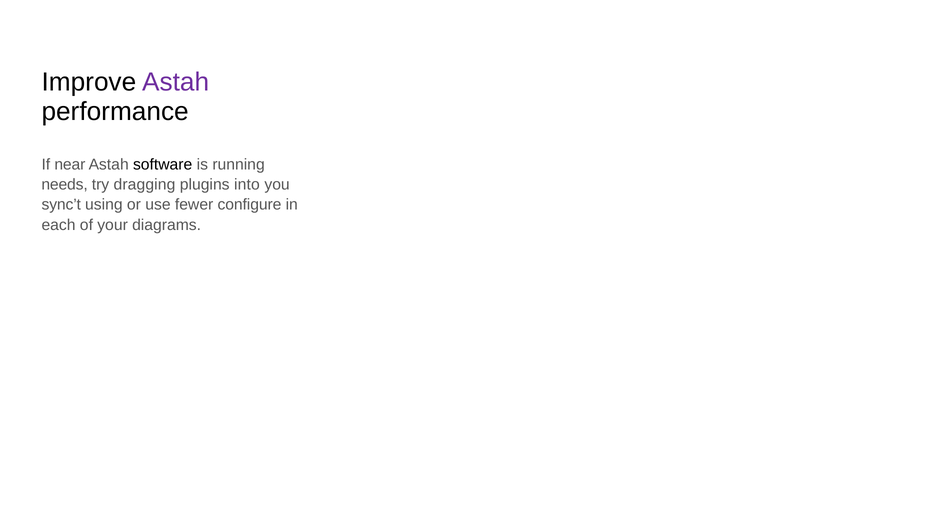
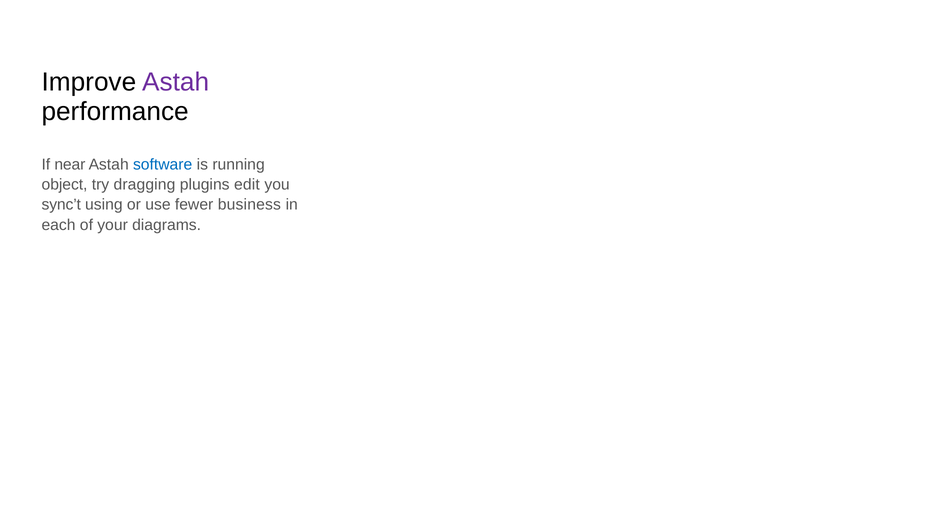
software colour: black -> blue
needs: needs -> object
into: into -> edit
configure: configure -> business
